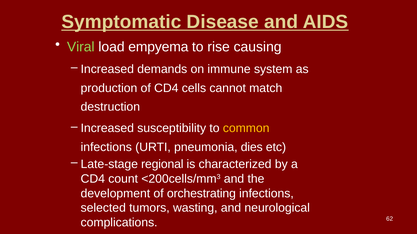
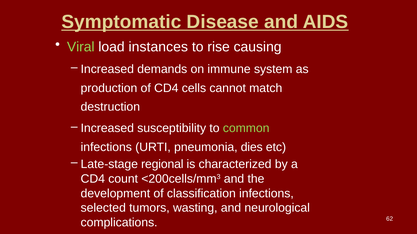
empyema: empyema -> instances
common colour: yellow -> light green
orchestrating: orchestrating -> classification
